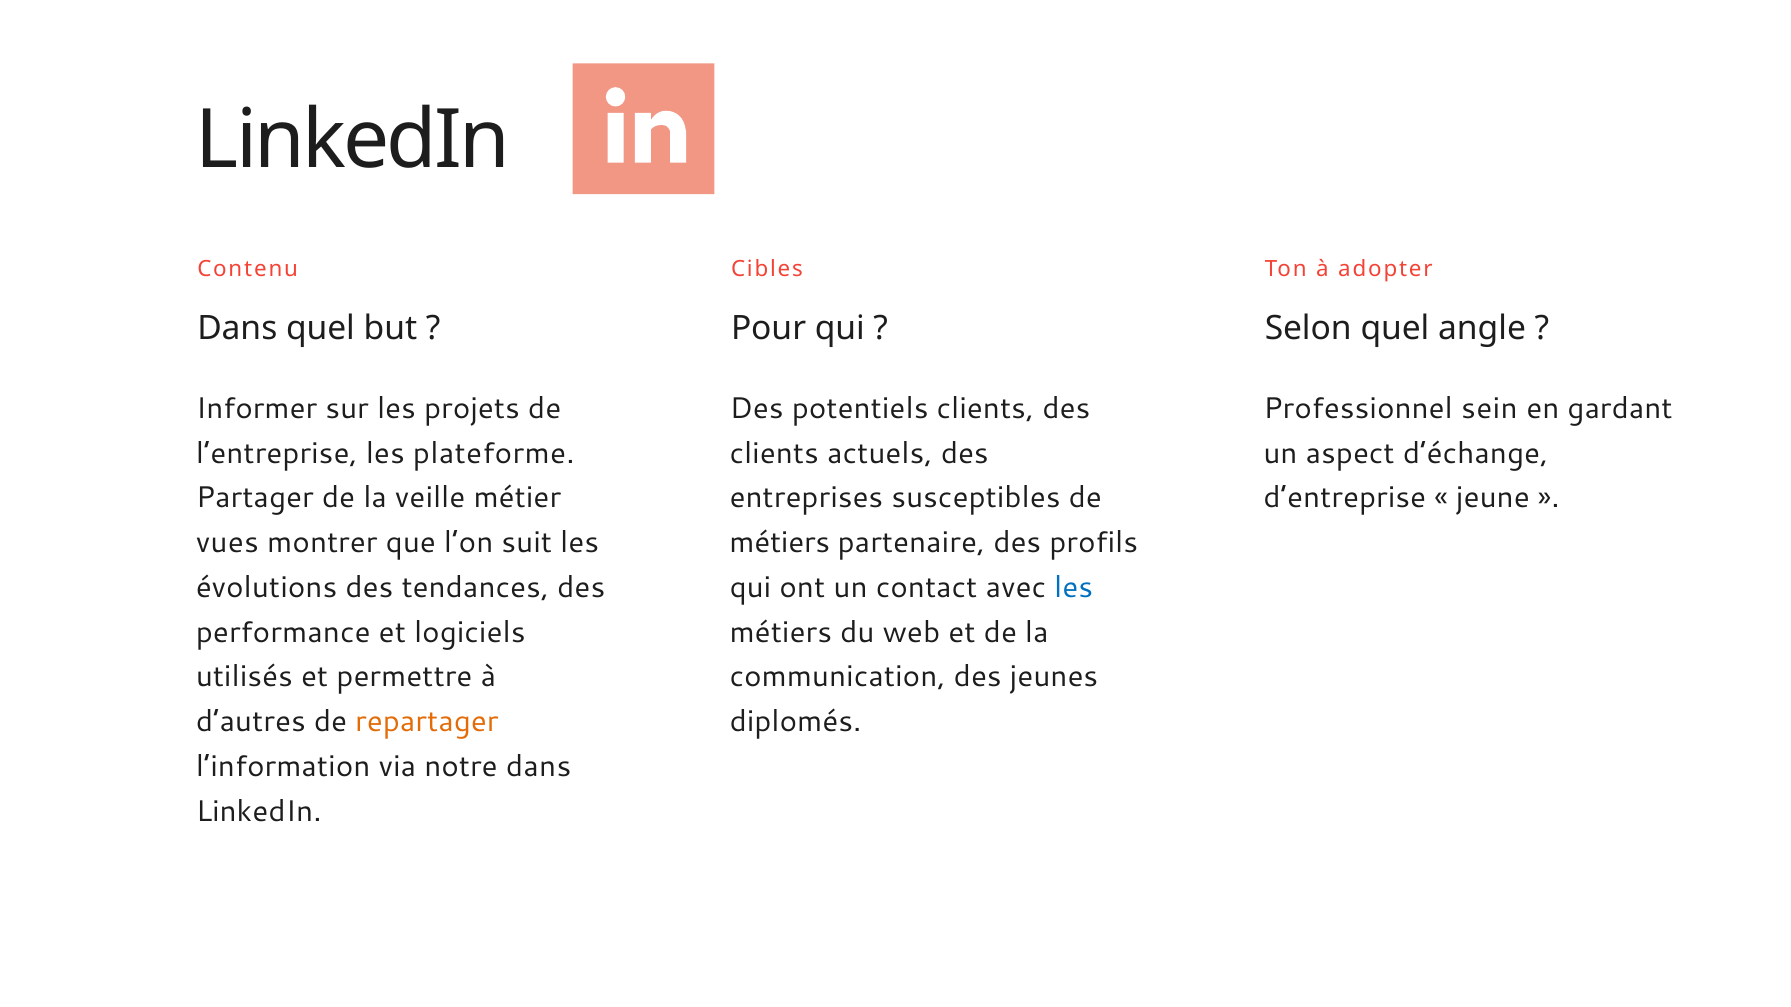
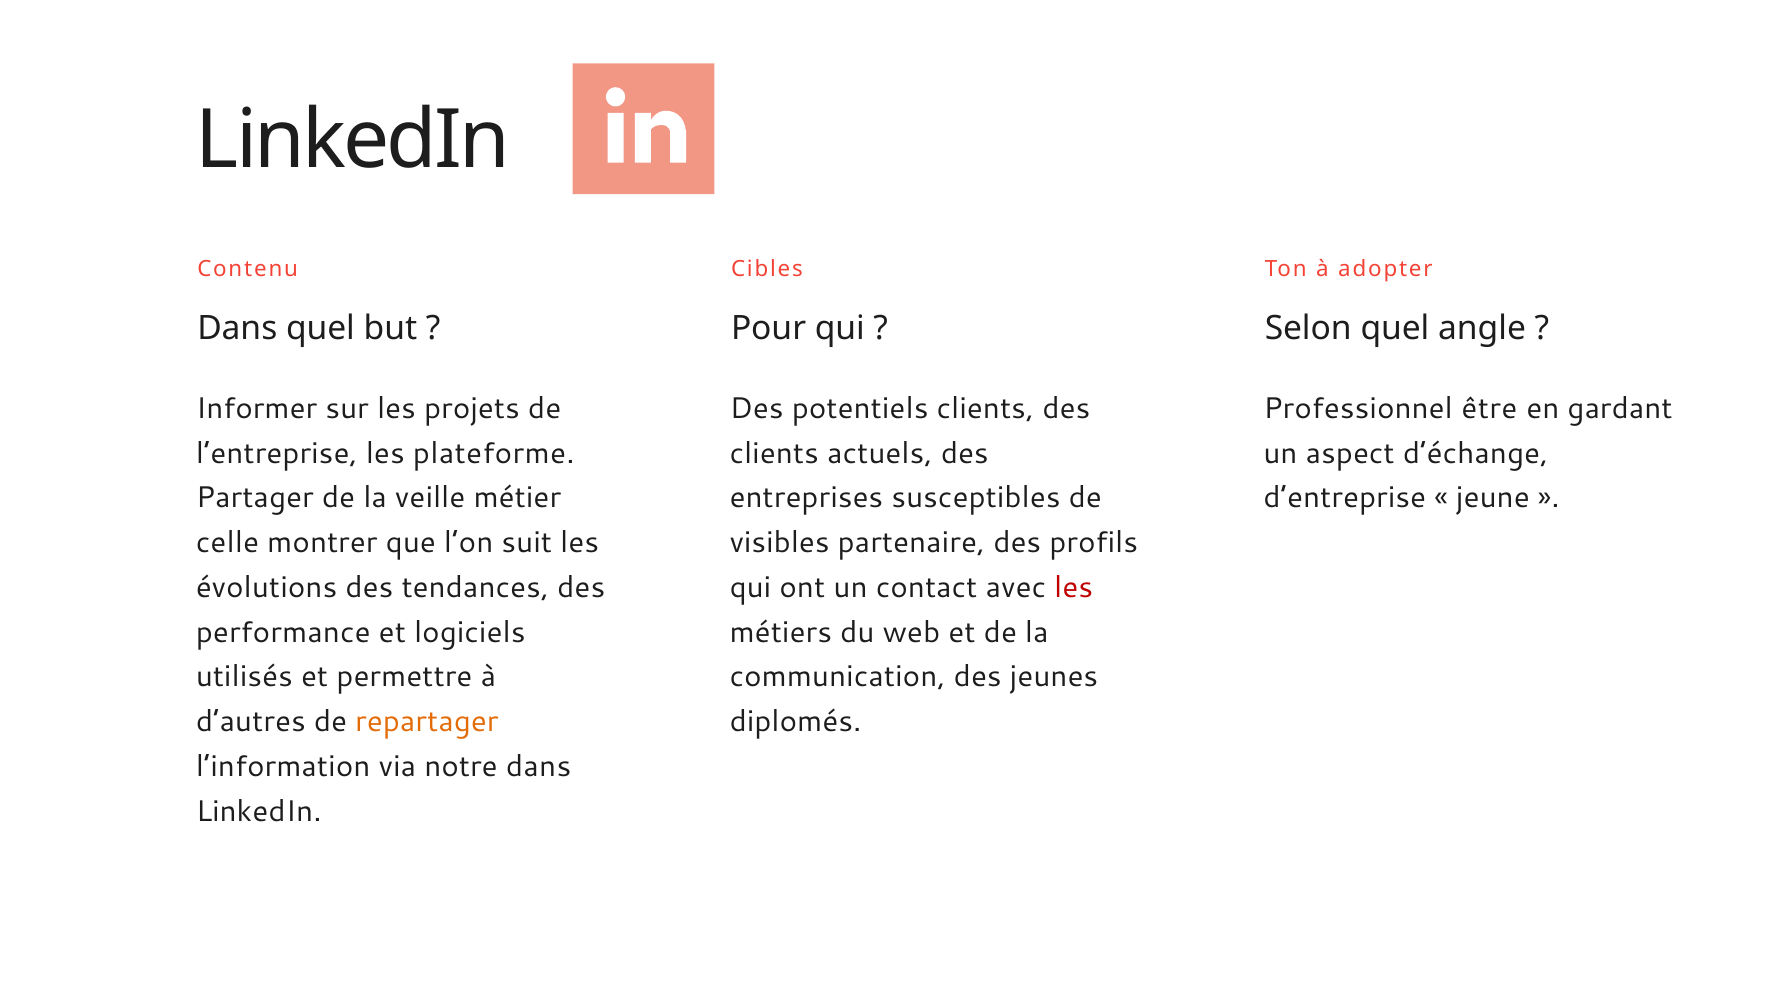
sein: sein -> être
vues: vues -> celle
métiers at (780, 543): métiers -> visibles
les at (1074, 588) colour: blue -> red
